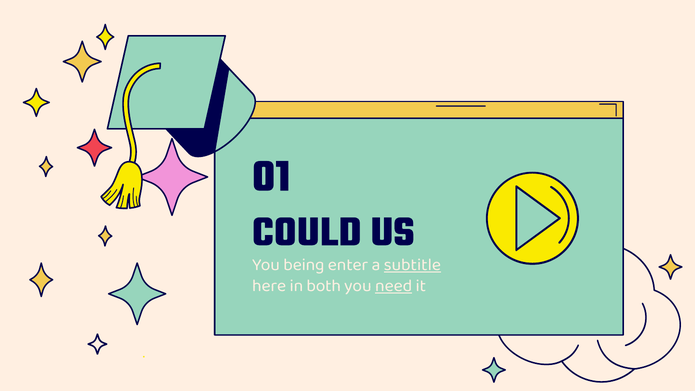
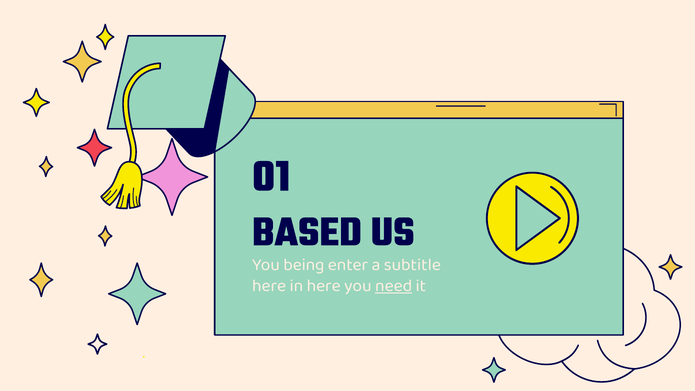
COULD: COULD -> BASED
subtitle underline: present -> none
in both: both -> here
